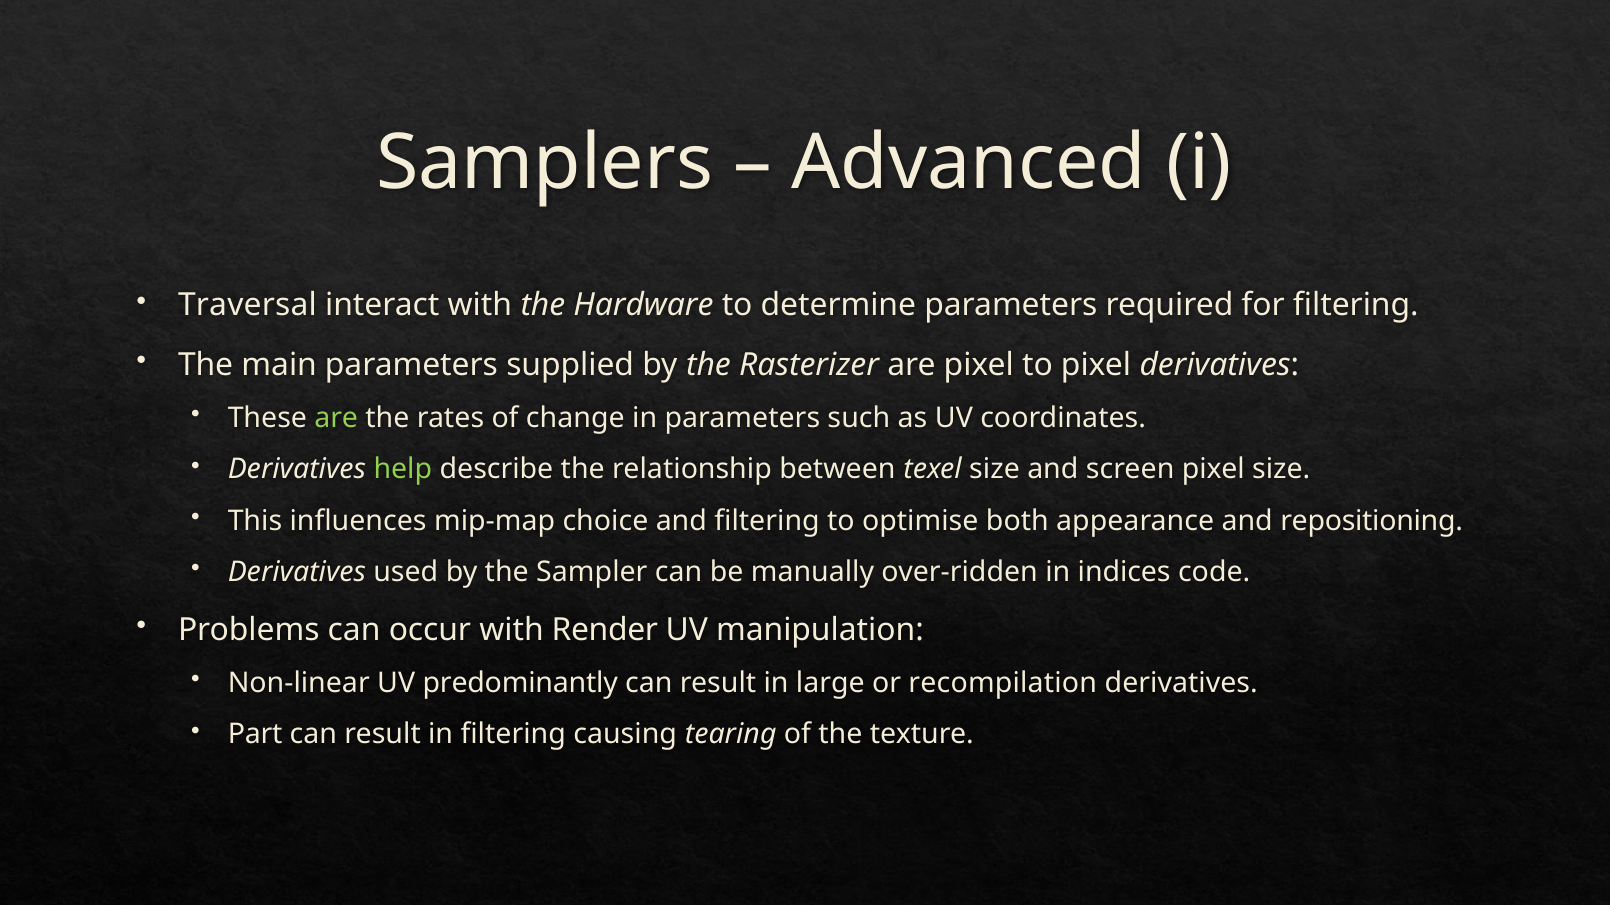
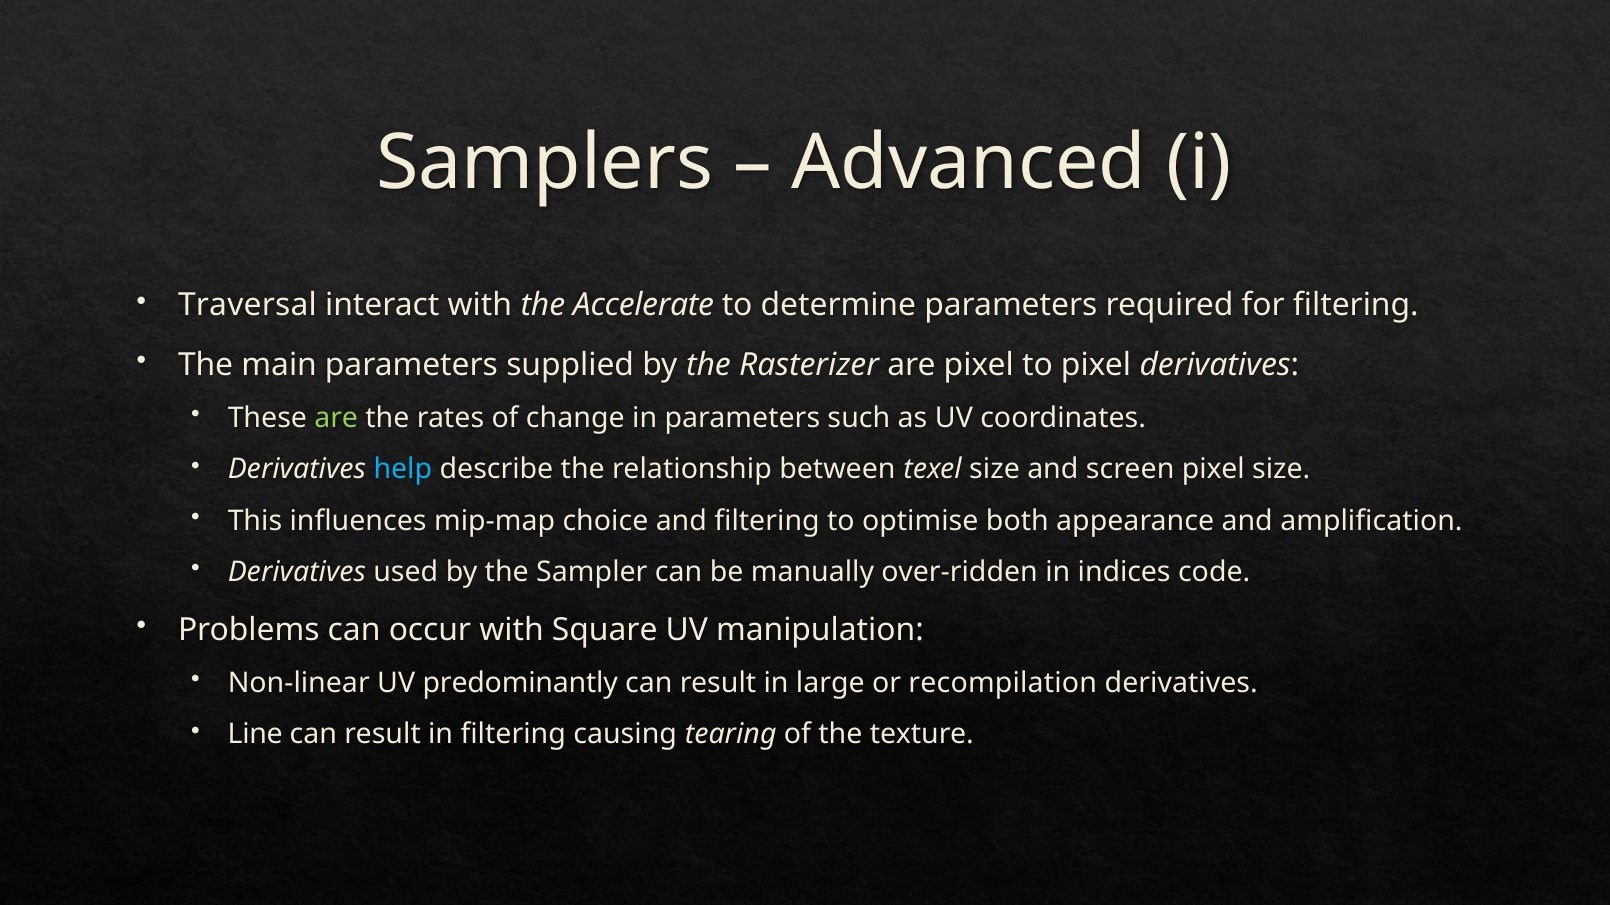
Hardware: Hardware -> Accelerate
help colour: light green -> light blue
repositioning: repositioning -> amplification
Render: Render -> Square
Part: Part -> Line
